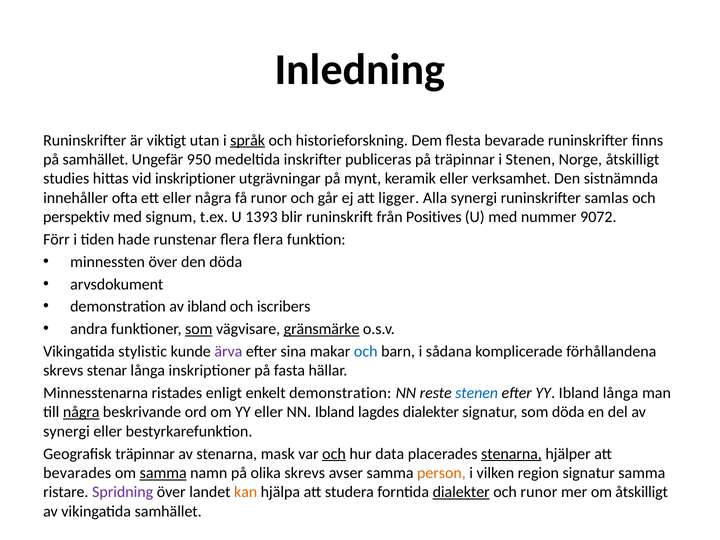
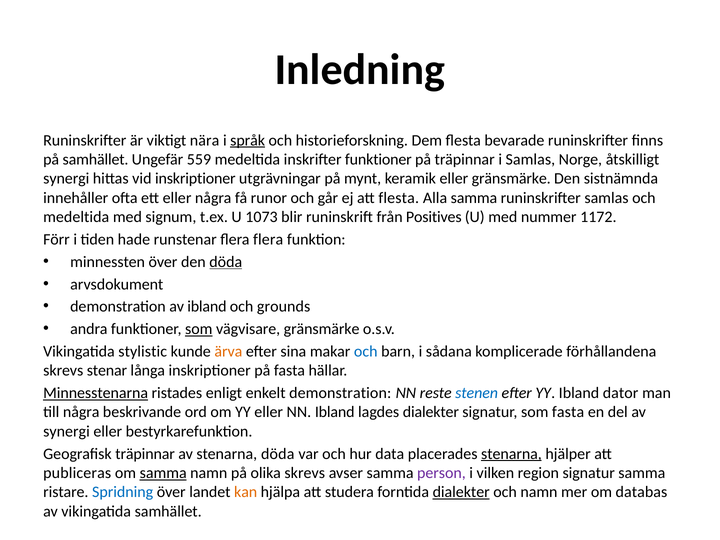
utan: utan -> nära
950: 950 -> 559
inskrifter publiceras: publiceras -> funktioner
i Stenen: Stenen -> Samlas
studies at (66, 179): studies -> synergi
eller verksamhet: verksamhet -> gränsmärke
att ligger: ligger -> flesta
Alla synergi: synergi -> samma
perspektiv at (76, 217): perspektiv -> medeltida
1393: 1393 -> 1073
9072: 9072 -> 1172
döda at (226, 262) underline: none -> present
iscribers: iscribers -> grounds
gränsmärke at (322, 329) underline: present -> none
ärva colour: purple -> orange
Minnesstenarna underline: none -> present
Ibland långa: långa -> dator
några at (81, 412) underline: present -> none
som döda: döda -> fasta
stenarna mask: mask -> döda
och at (334, 454) underline: present -> none
bevarades: bevarades -> publiceras
person colour: orange -> purple
Spridning colour: purple -> blue
och runor: runor -> namn
om åtskilligt: åtskilligt -> databas
